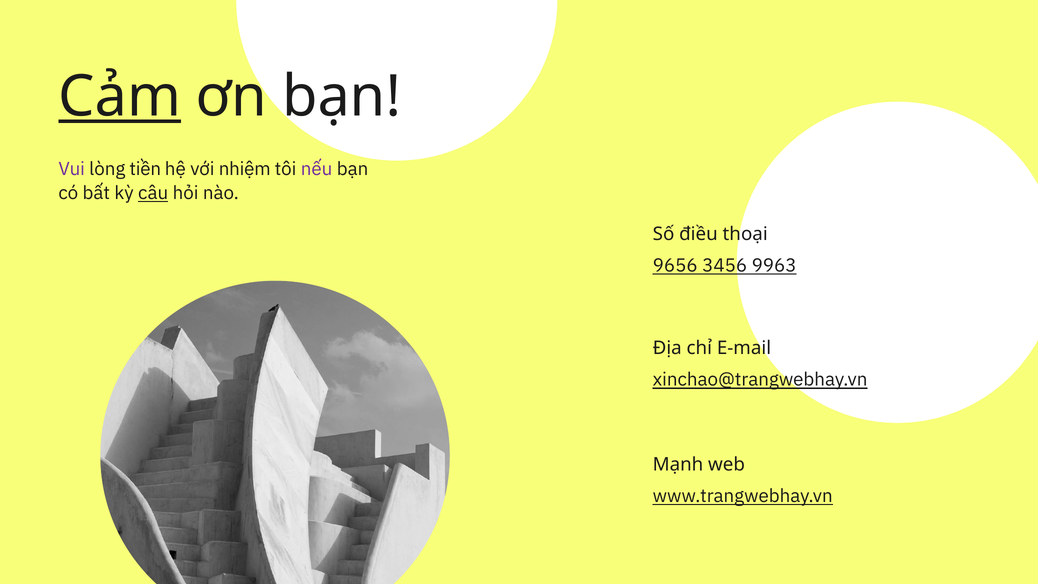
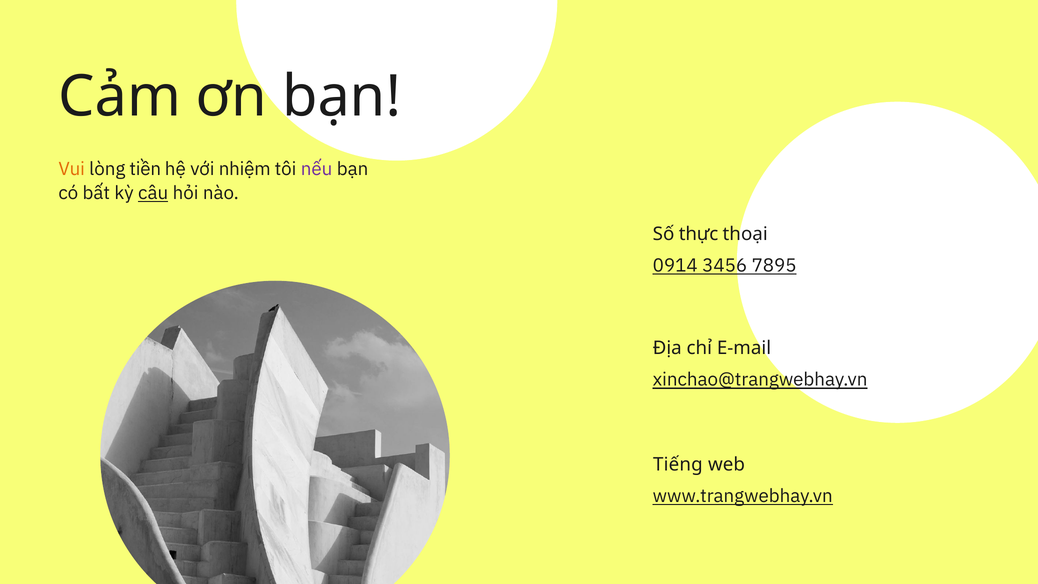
Cảm underline: present -> none
Vui colour: purple -> orange
điều: điều -> thực
9656: 9656 -> 0914
9963: 9963 -> 7895
Mạnh: Mạnh -> Tiếng
